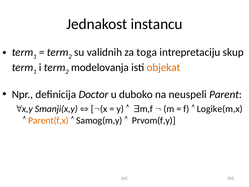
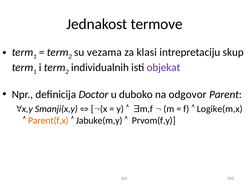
instancu: instancu -> termove
validnih: validnih -> vezama
toga: toga -> klasi
modelovanja: modelovanja -> individualnih
objekat colour: orange -> purple
neuspeli: neuspeli -> odgovor
Samog(m,y: Samog(m,y -> Jabuke(m,y
